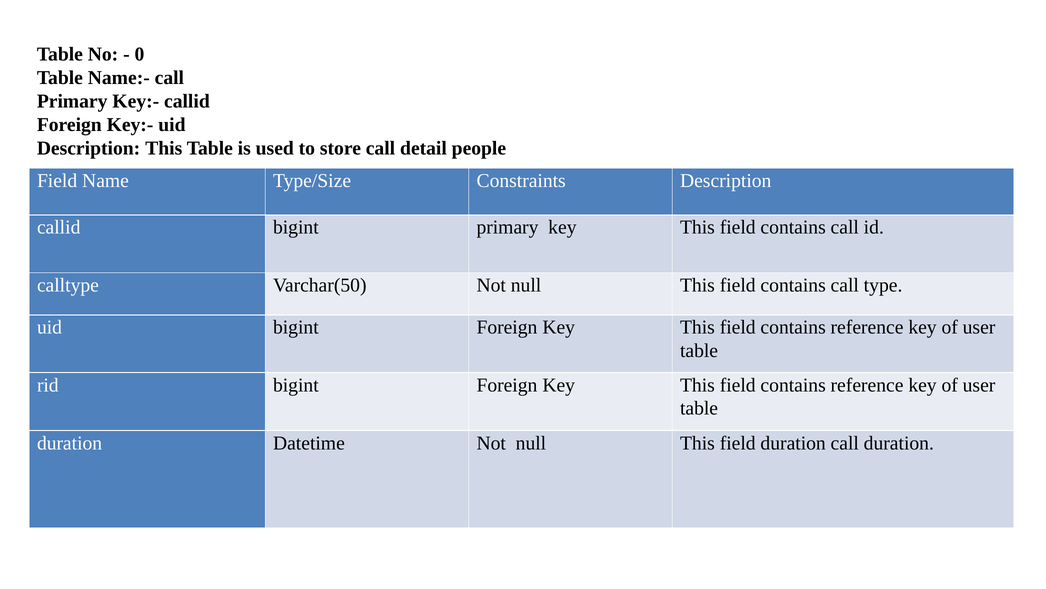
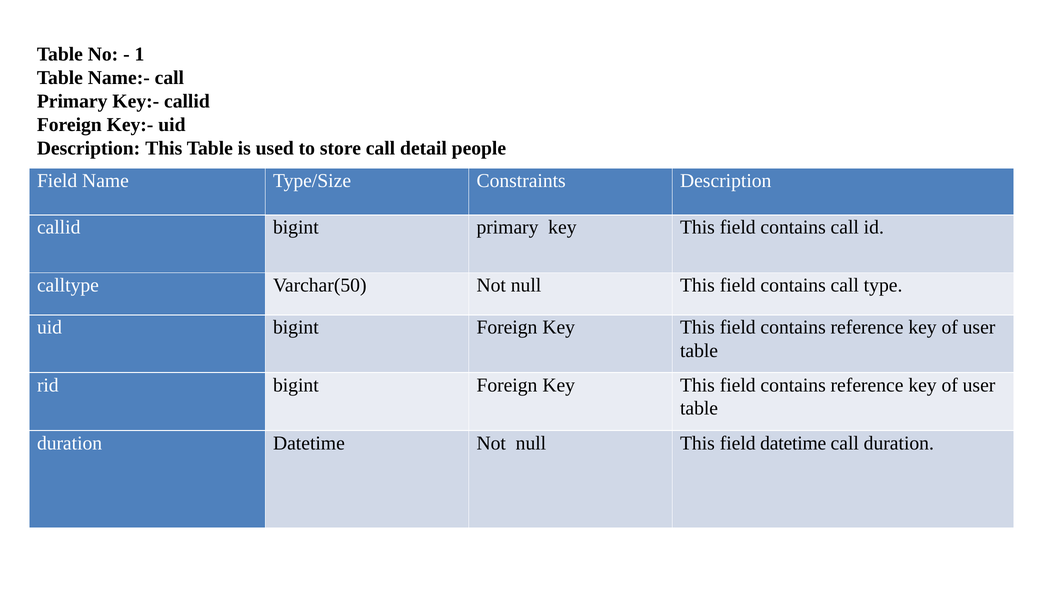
0: 0 -> 1
field duration: duration -> datetime
